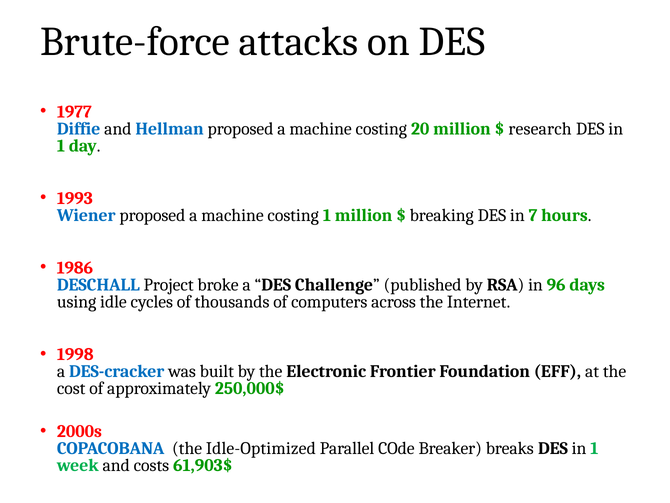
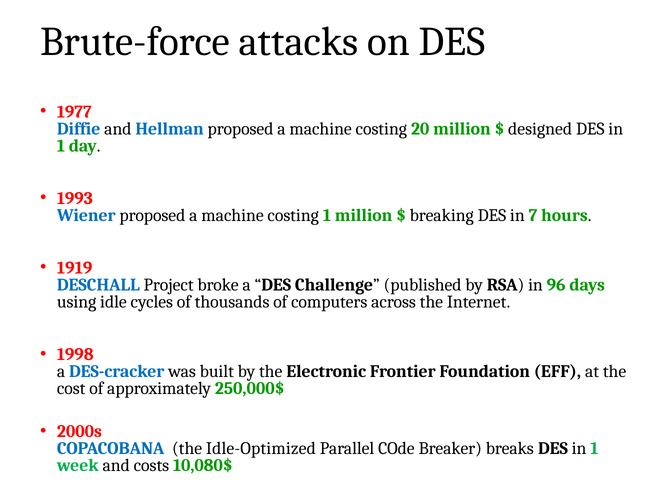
research: research -> designed
1986: 1986 -> 1919
61,903$: 61,903$ -> 10,080$
